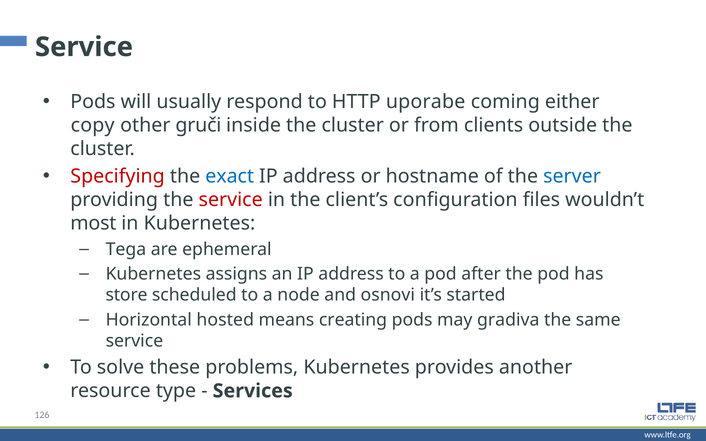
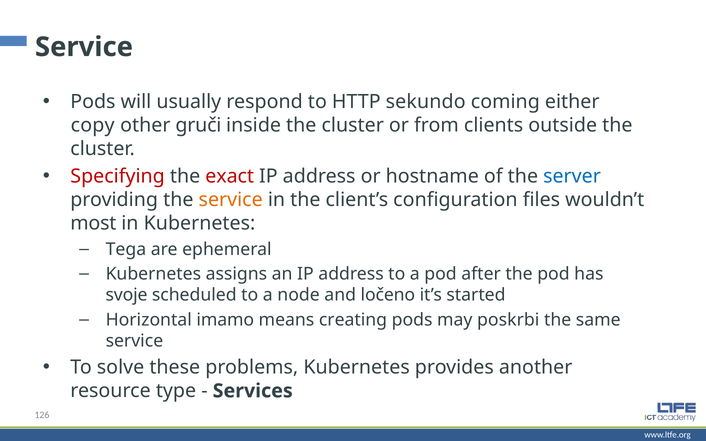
uporabe: uporabe -> sekundo
exact colour: blue -> red
service at (231, 200) colour: red -> orange
store: store -> svoje
osnovi: osnovi -> ločeno
hosted: hosted -> imamo
gradiva: gradiva -> poskrbi
